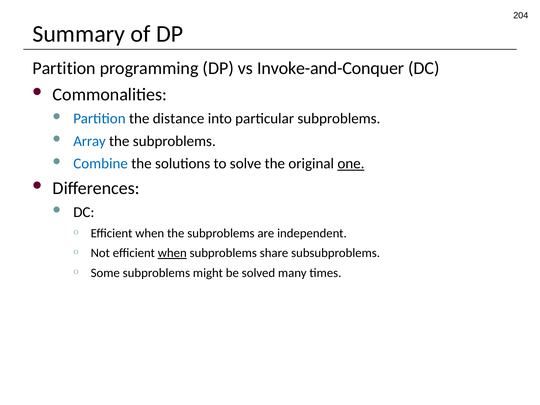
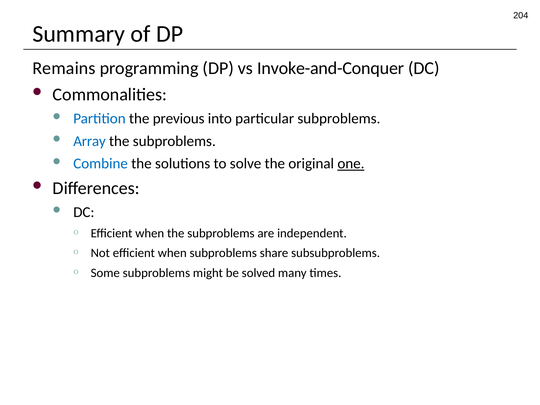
Partition at (64, 68): Partition -> Remains
distance: distance -> previous
when at (172, 253) underline: present -> none
